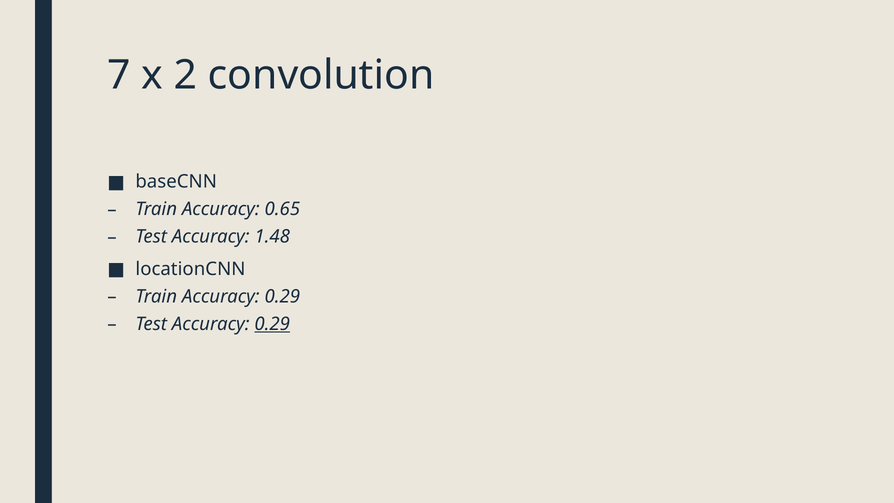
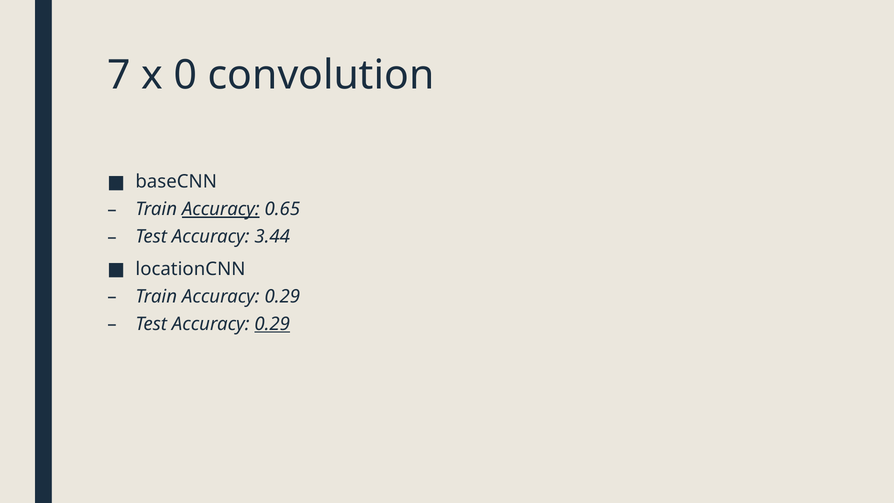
2: 2 -> 0
Accuracy at (221, 209) underline: none -> present
1.48: 1.48 -> 3.44
